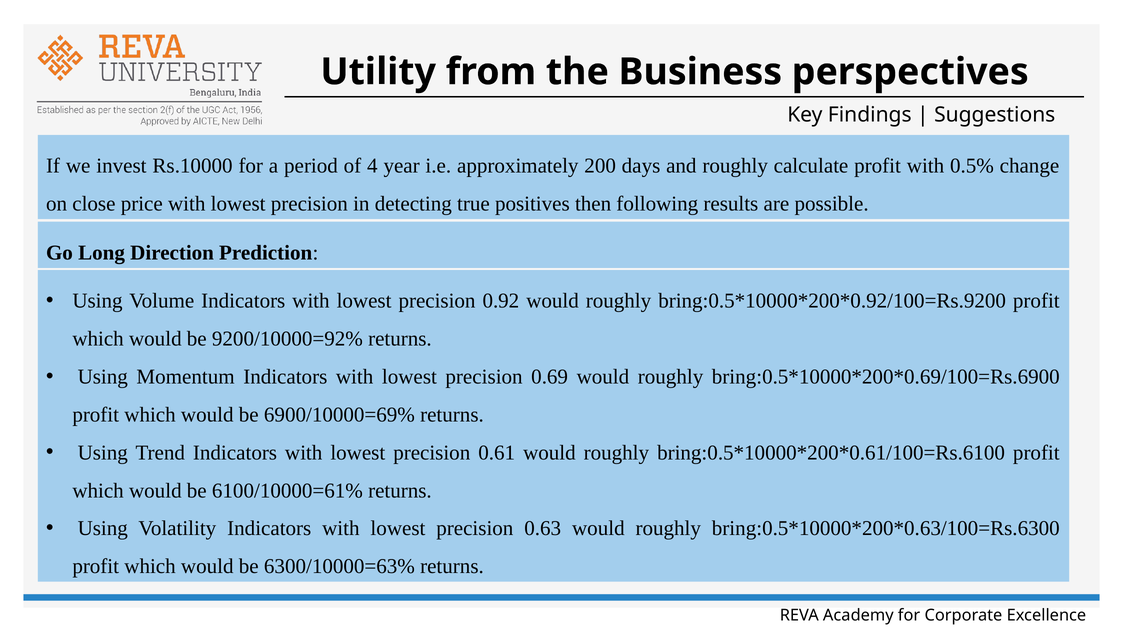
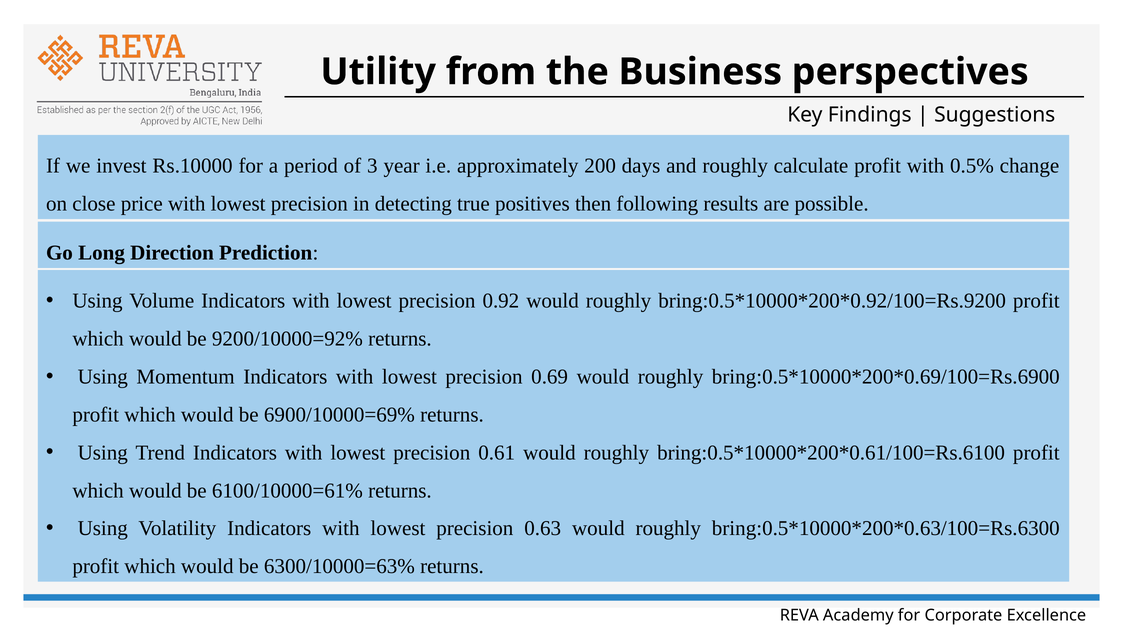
4: 4 -> 3
